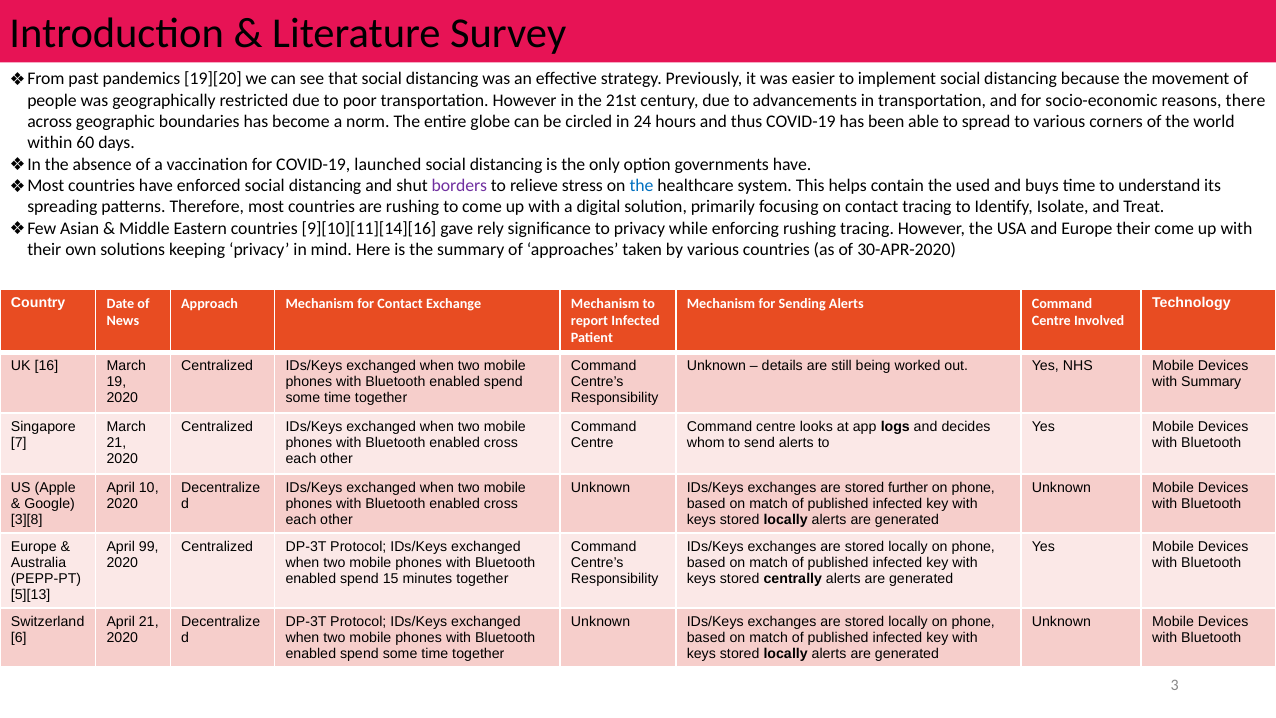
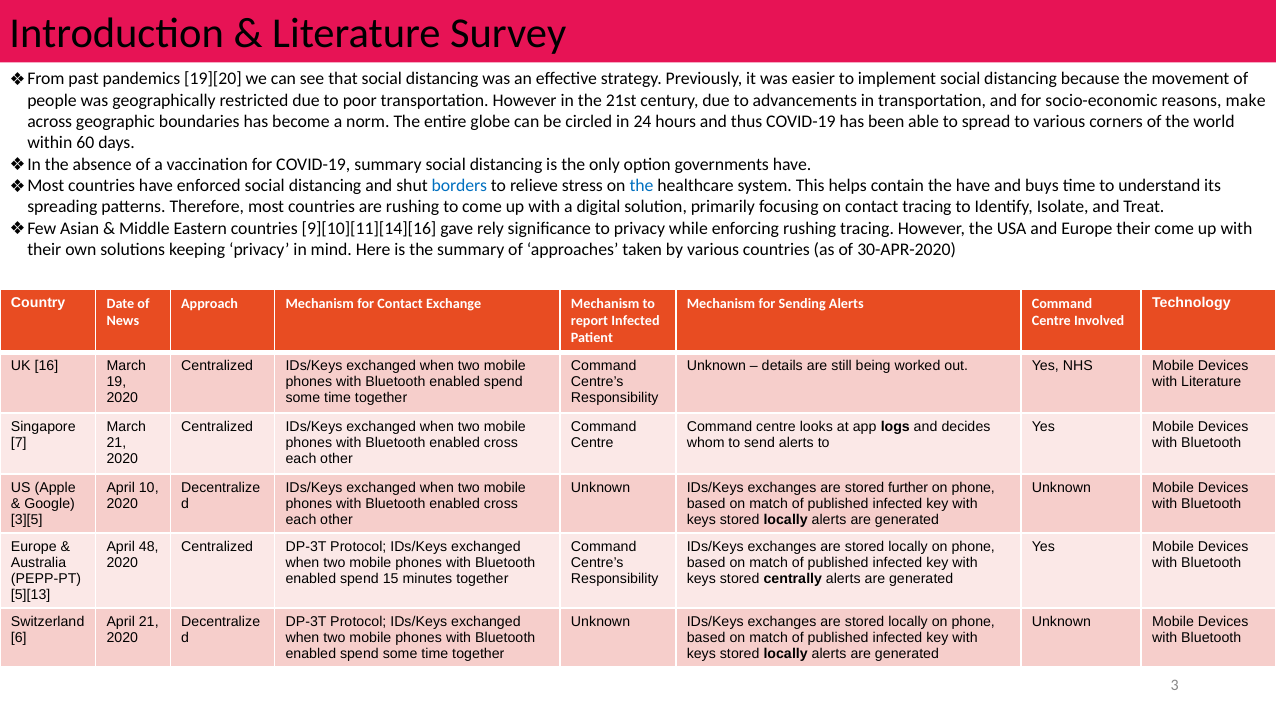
there: there -> make
COVID-19 launched: launched -> summary
borders colour: purple -> blue
the used: used -> have
with Summary: Summary -> Literature
3][8: 3][8 -> 3][5
99: 99 -> 48
